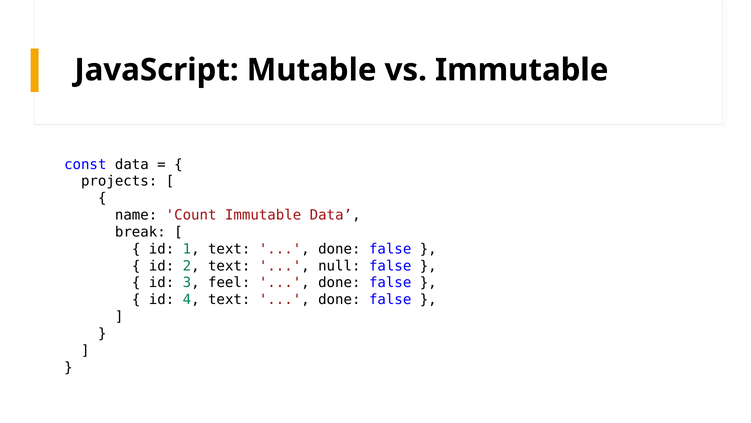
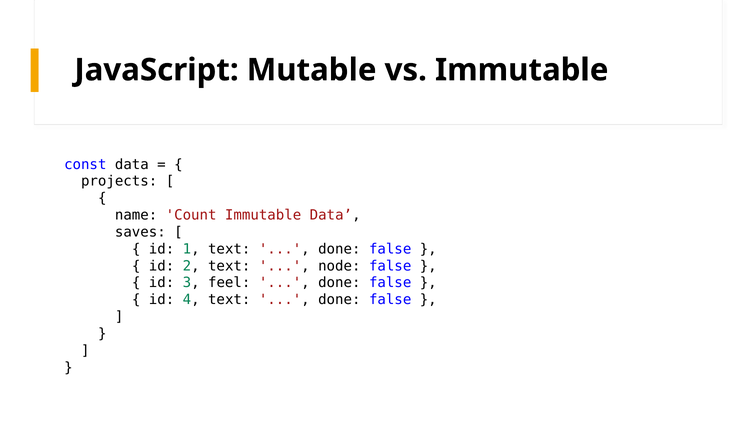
break: break -> saves
null: null -> node
